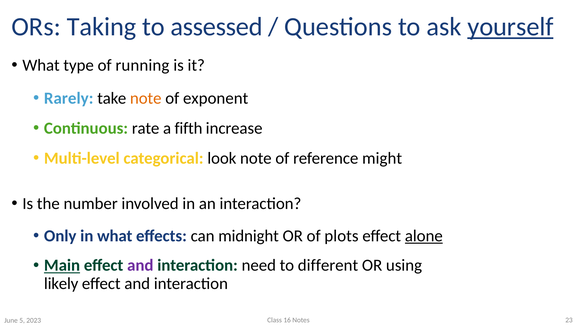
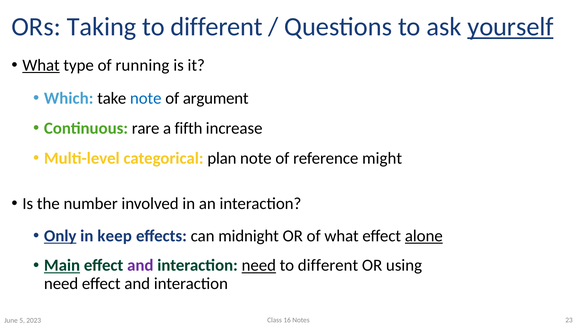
assessed at (217, 27): assessed -> different
What at (41, 65) underline: none -> present
Rarely: Rarely -> Which
note at (146, 98) colour: orange -> blue
exponent: exponent -> argument
rate: rate -> rare
look: look -> plan
Only underline: none -> present
in what: what -> keep
of plots: plots -> what
need at (259, 265) underline: none -> present
likely at (61, 283): likely -> need
